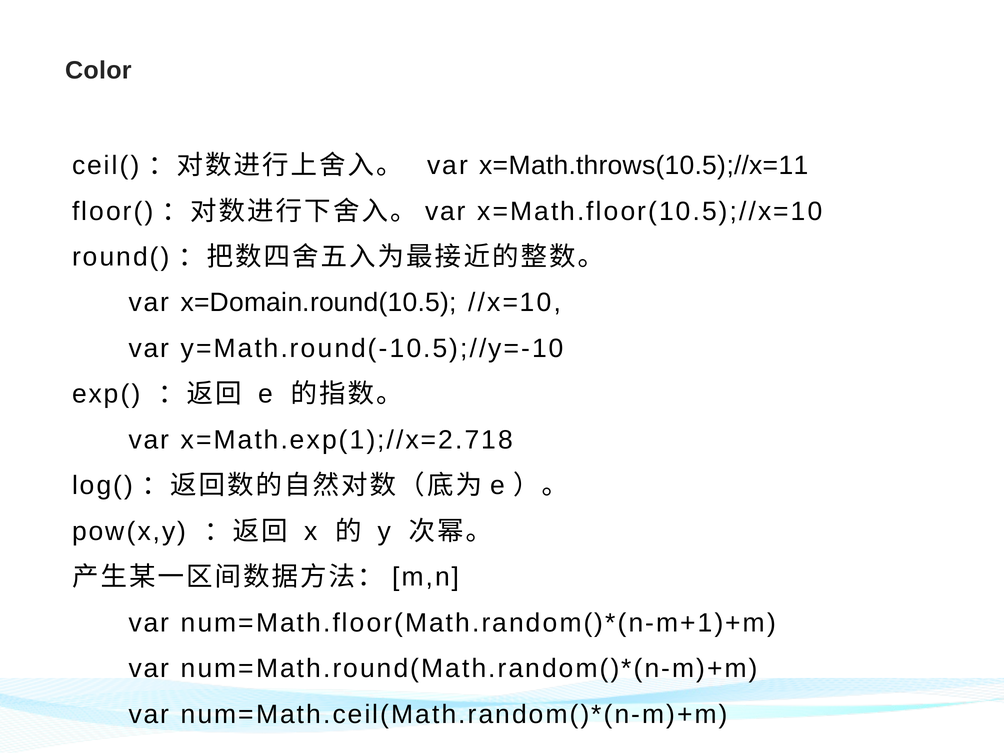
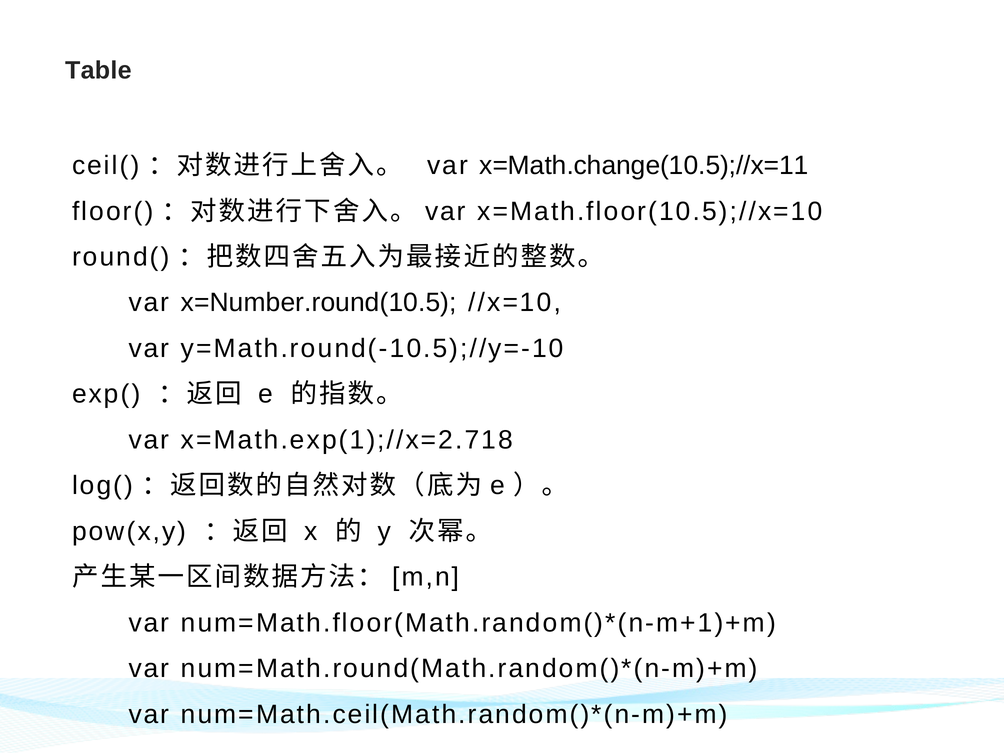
Color: Color -> Table
x=Math.throws(10.5);//x=11: x=Math.throws(10.5);//x=11 -> x=Math.change(10.5);//x=11
x=Domain.round(10.5: x=Domain.round(10.5 -> x=Number.round(10.5
